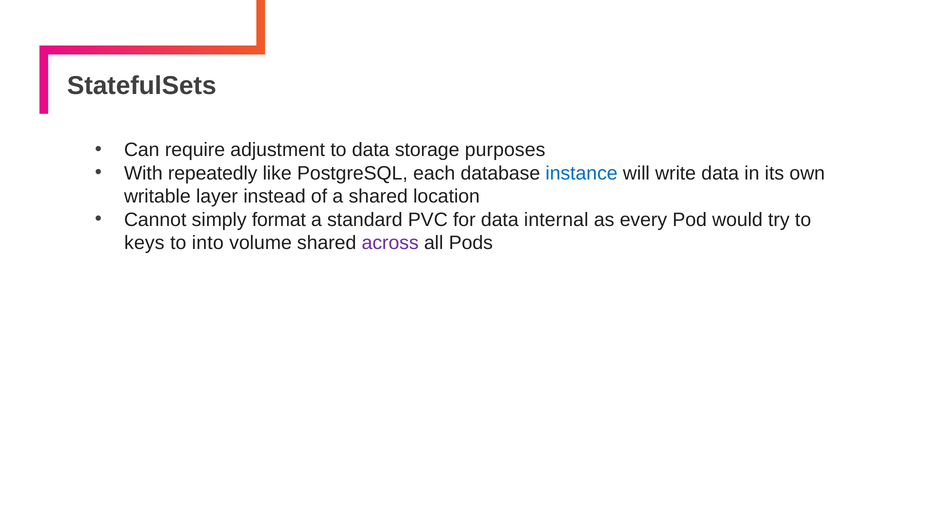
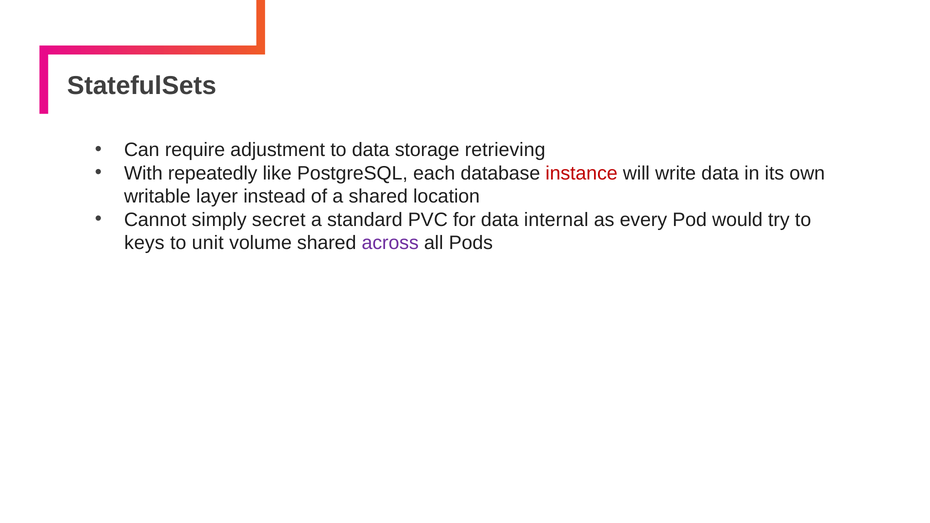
purposes: purposes -> retrieving
instance colour: blue -> red
format: format -> secret
into: into -> unit
